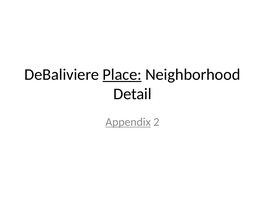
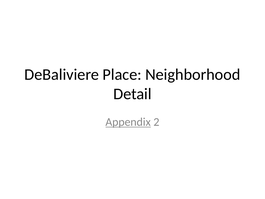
Place underline: present -> none
